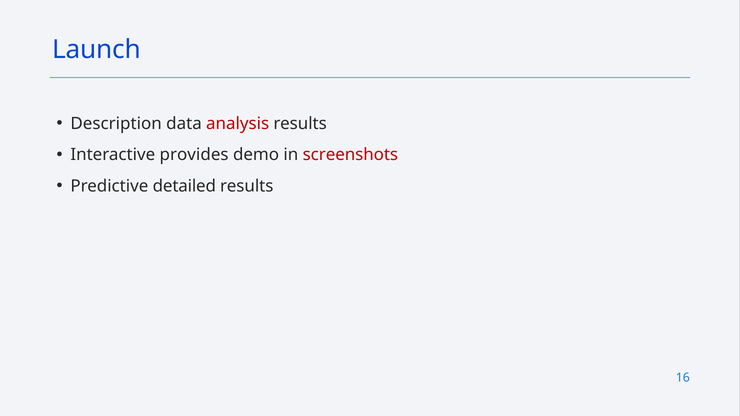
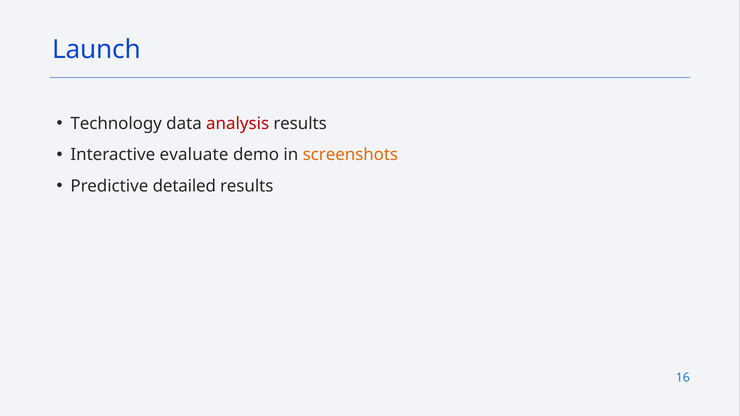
Description: Description -> Technology
provides: provides -> evaluate
screenshots colour: red -> orange
